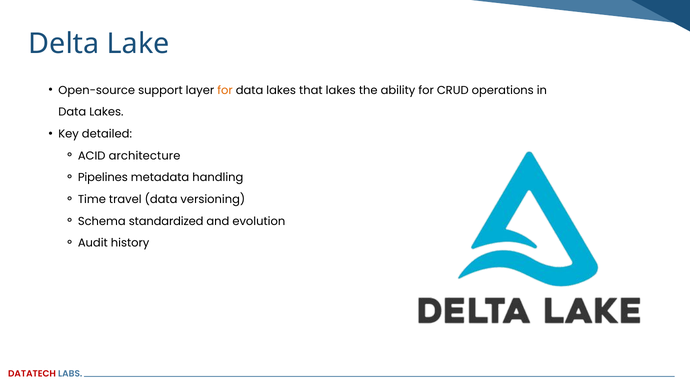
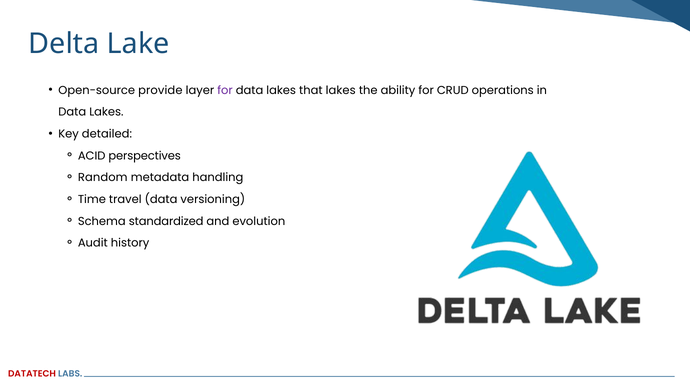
support: support -> provide
for at (225, 90) colour: orange -> purple
architecture: architecture -> perspectives
Pipelines: Pipelines -> Random
